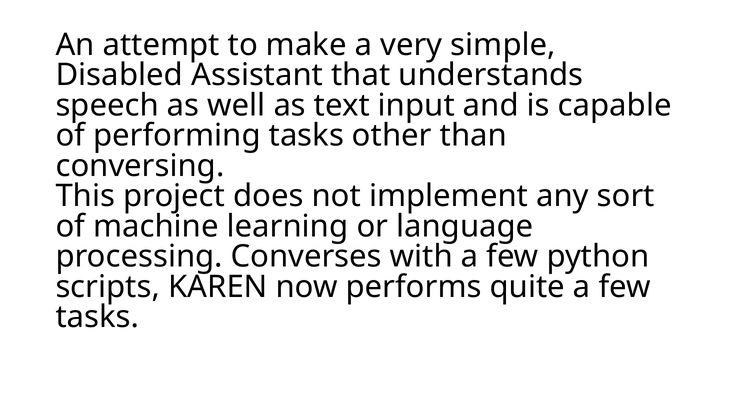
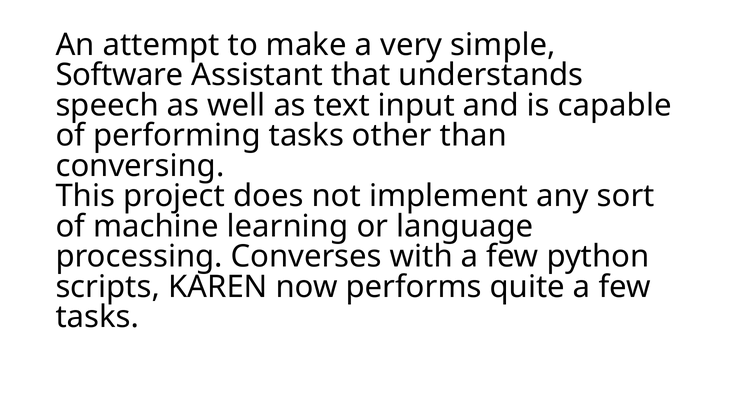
Disabled: Disabled -> Software
